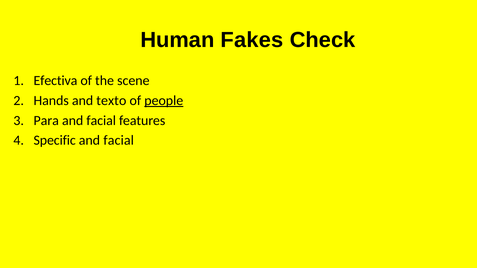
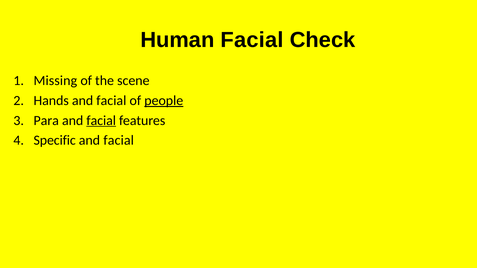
Human Fakes: Fakes -> Facial
Efectiva: Efectiva -> Missing
Hands and texto: texto -> facial
facial at (101, 121) underline: none -> present
